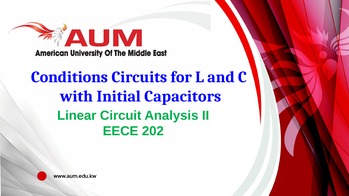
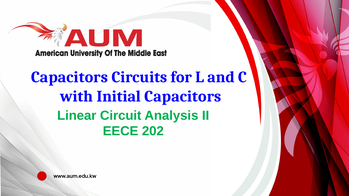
Conditions at (70, 77): Conditions -> Capacitors
